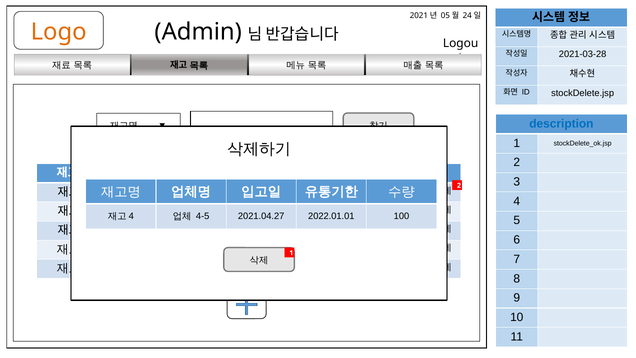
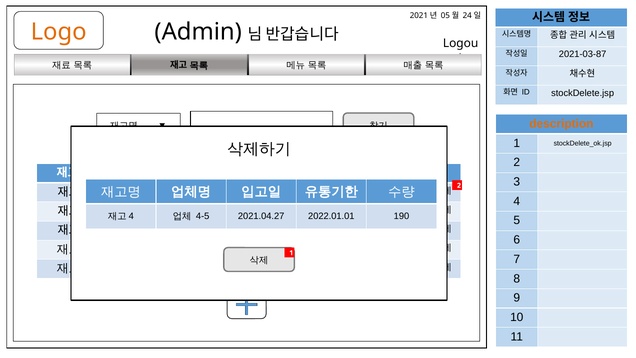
2021-03-28: 2021-03-28 -> 2021-03-87
description colour: blue -> orange
100: 100 -> 190
